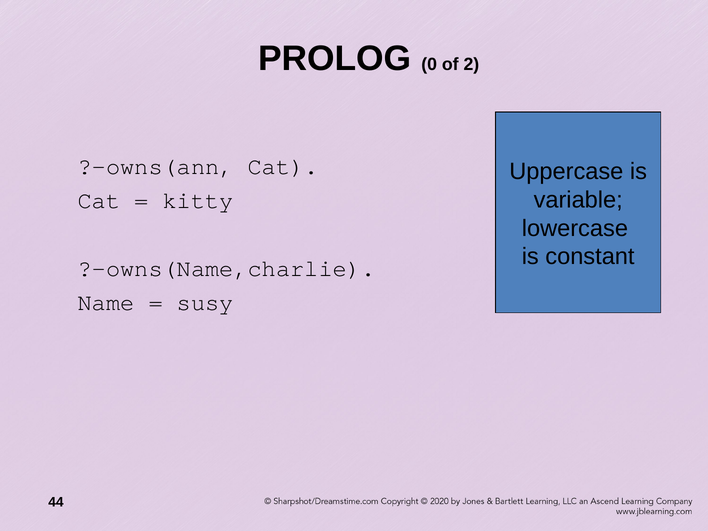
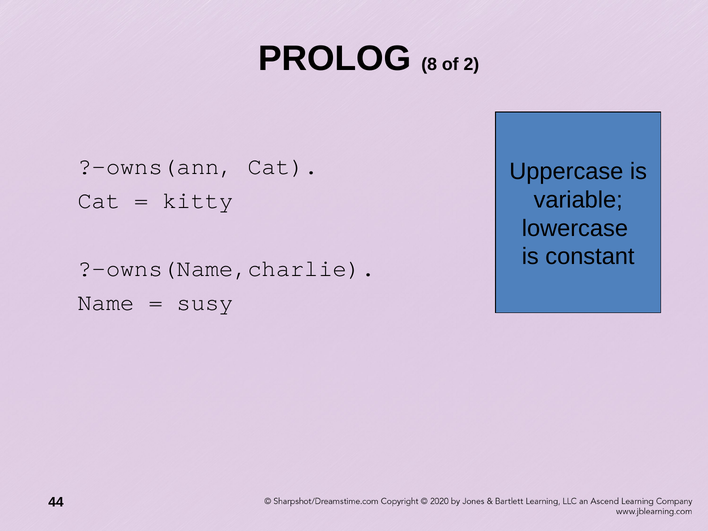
0: 0 -> 8
